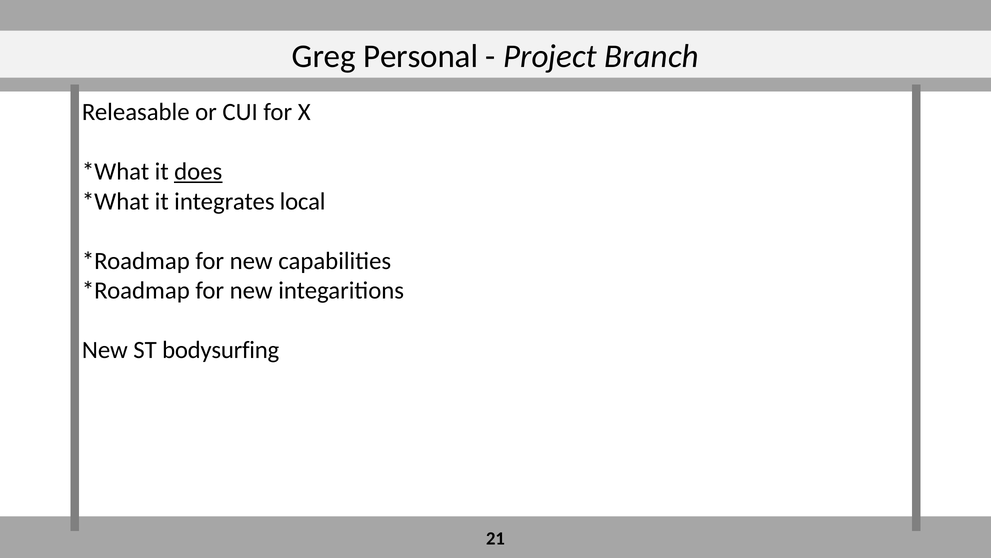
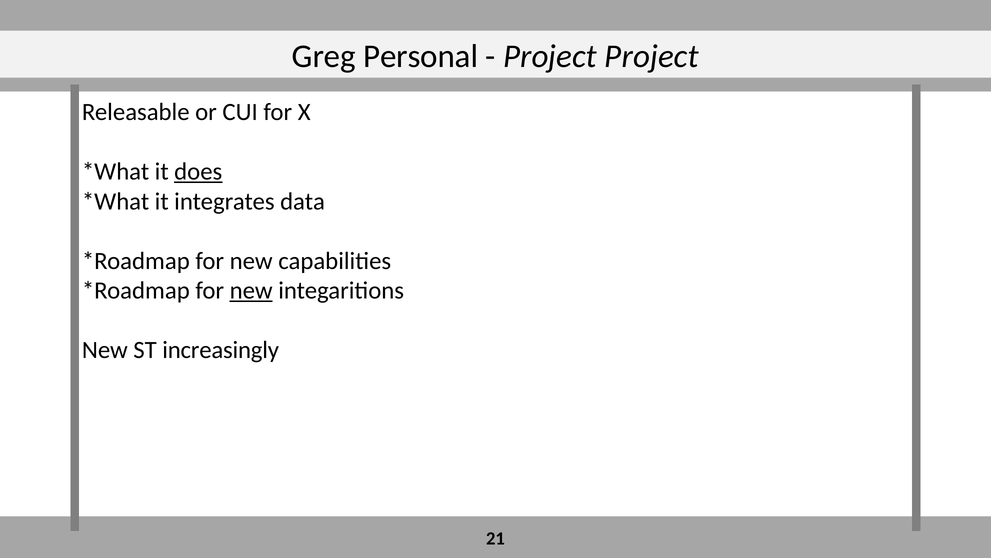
Project Branch: Branch -> Project
local: local -> data
new at (251, 290) underline: none -> present
bodysurfing: bodysurfing -> increasingly
